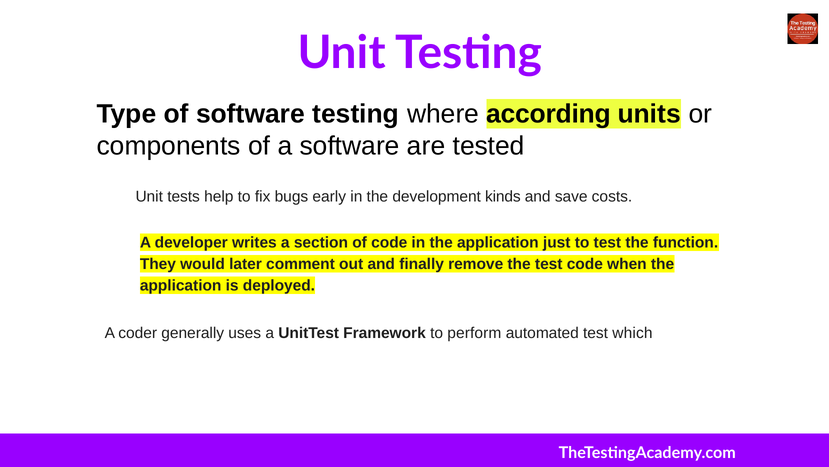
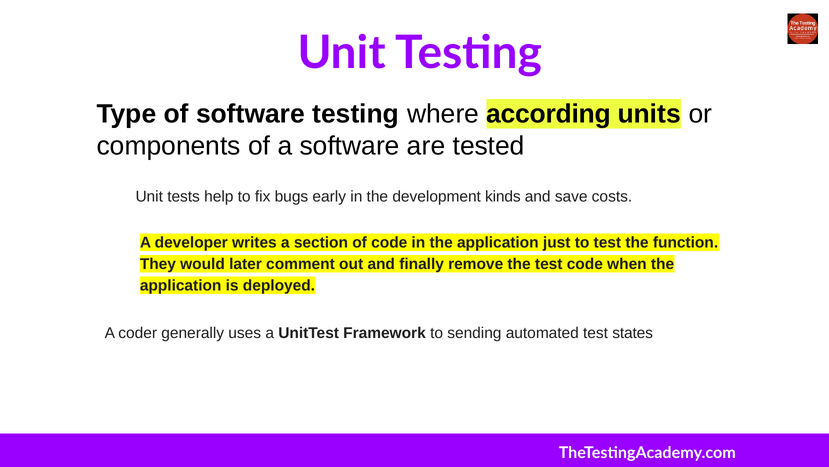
perform: perform -> sending
which: which -> states
